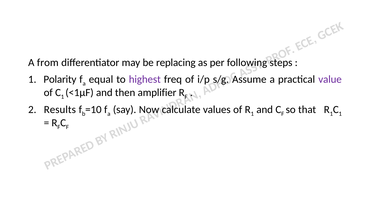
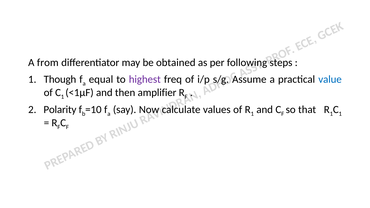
replacing: replacing -> obtained
Polarity: Polarity -> Though
value colour: purple -> blue
Results: Results -> Polarity
